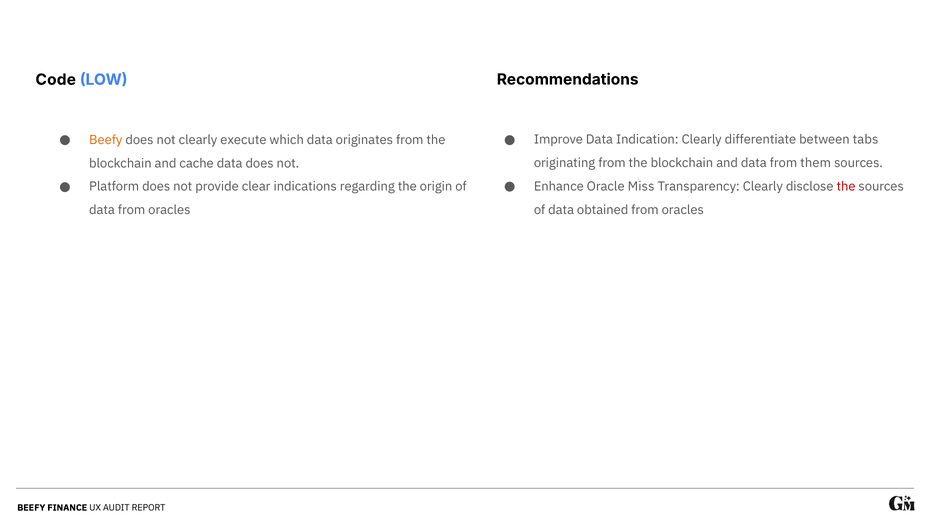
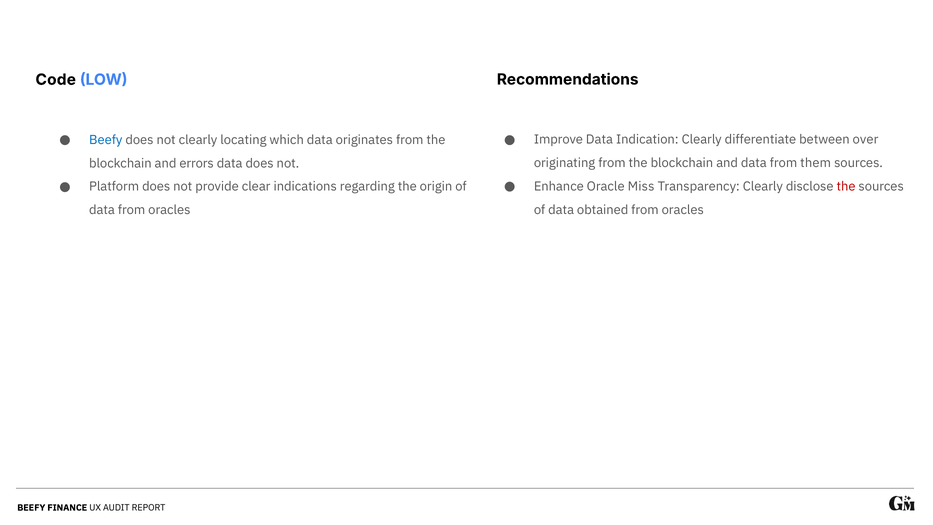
tabs: tabs -> over
Beefy at (106, 140) colour: orange -> blue
execute: execute -> locating
cache: cache -> errors
